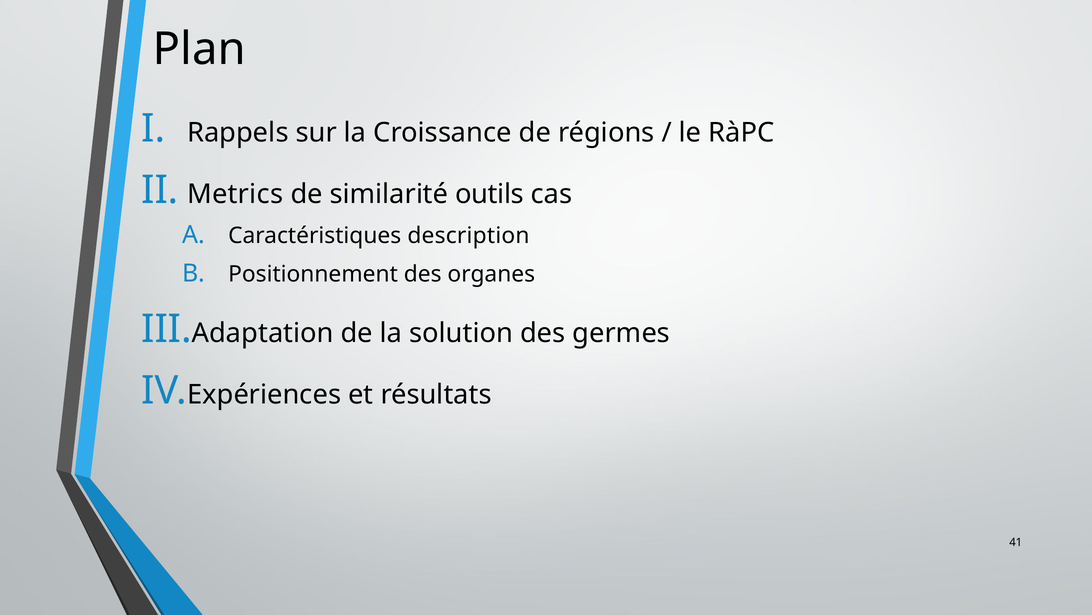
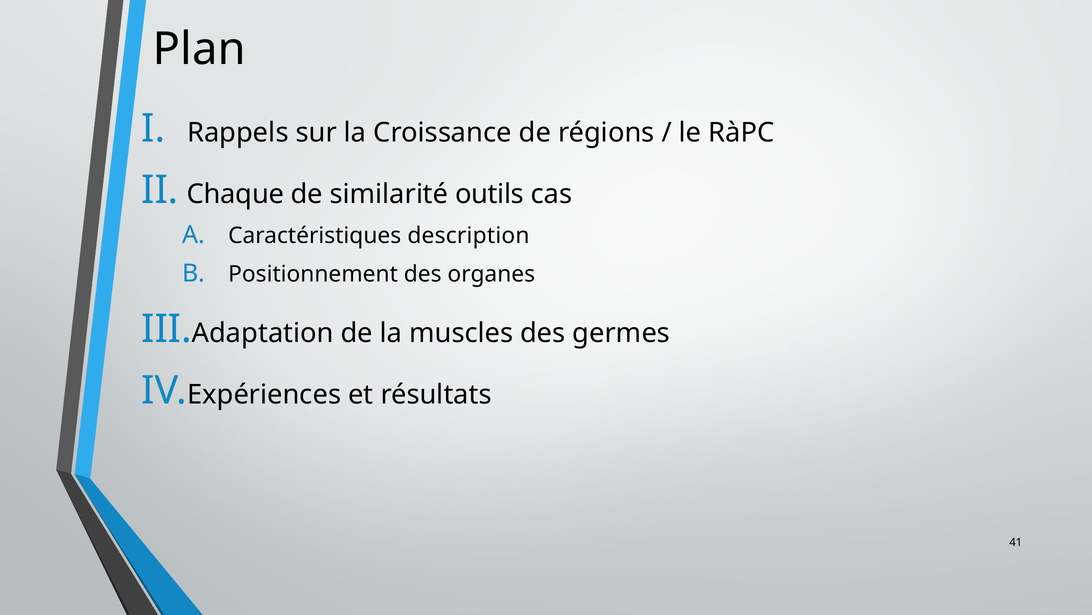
Metrics: Metrics -> Chaque
solution: solution -> muscles
